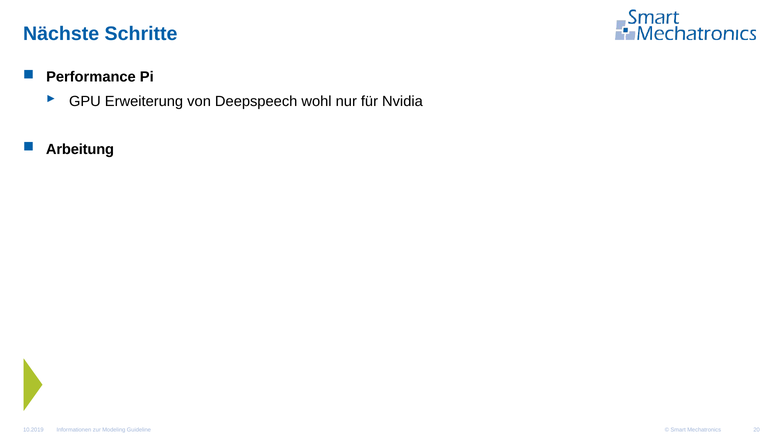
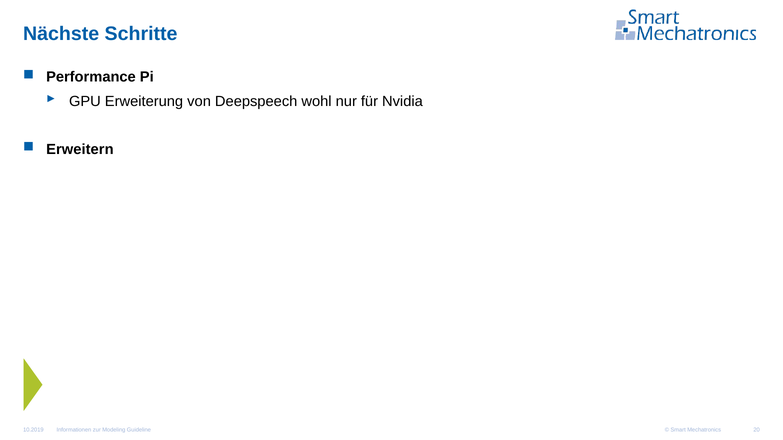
Arbeitung: Arbeitung -> Erweitern
